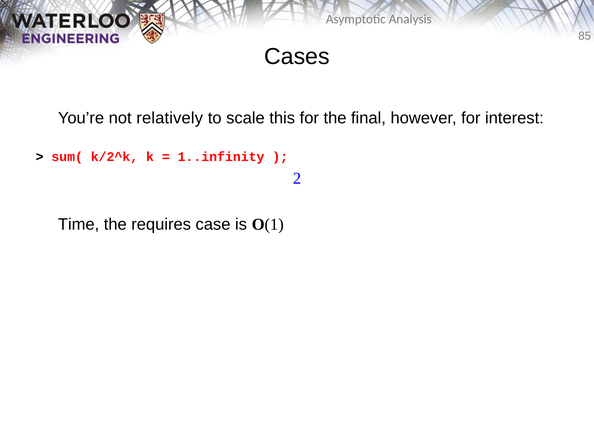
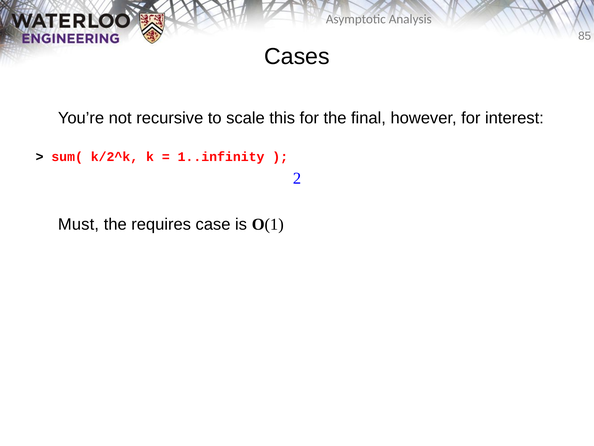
relatively: relatively -> recursive
Time: Time -> Must
